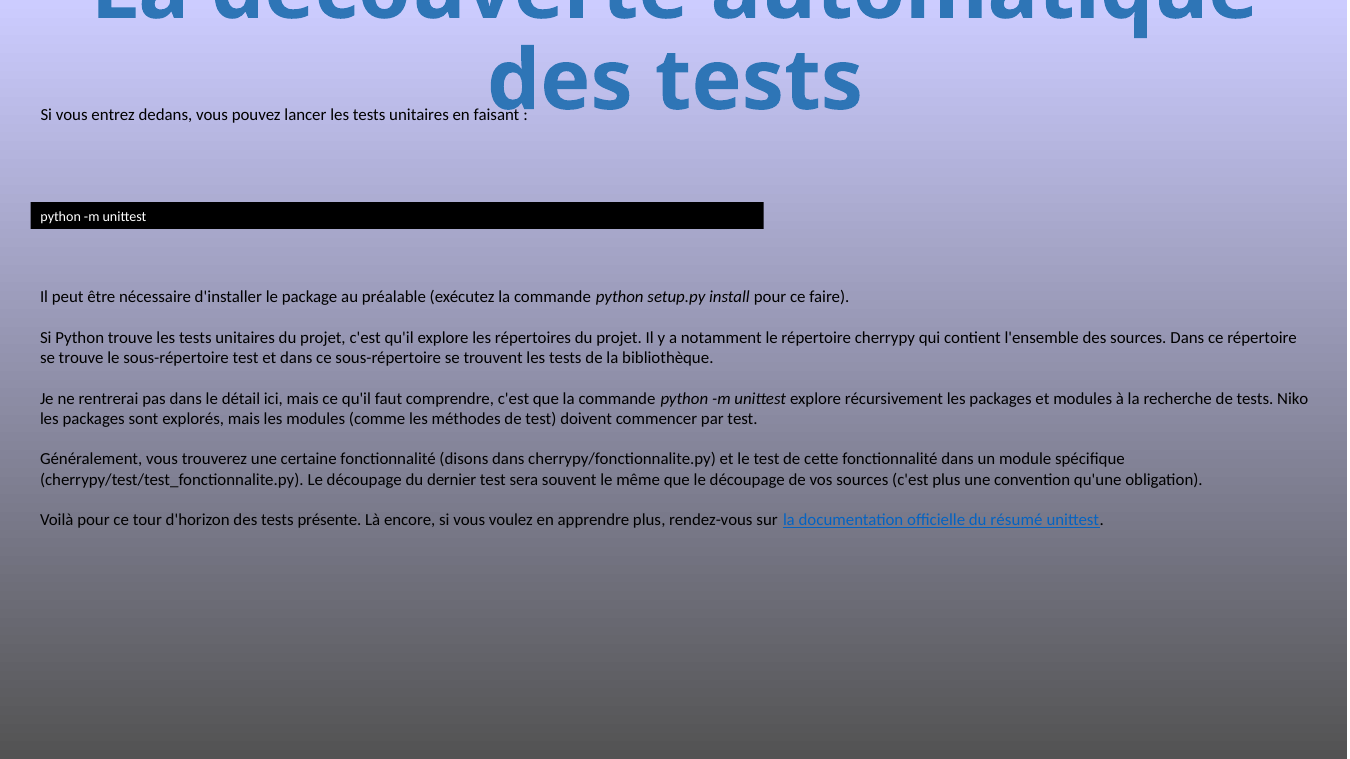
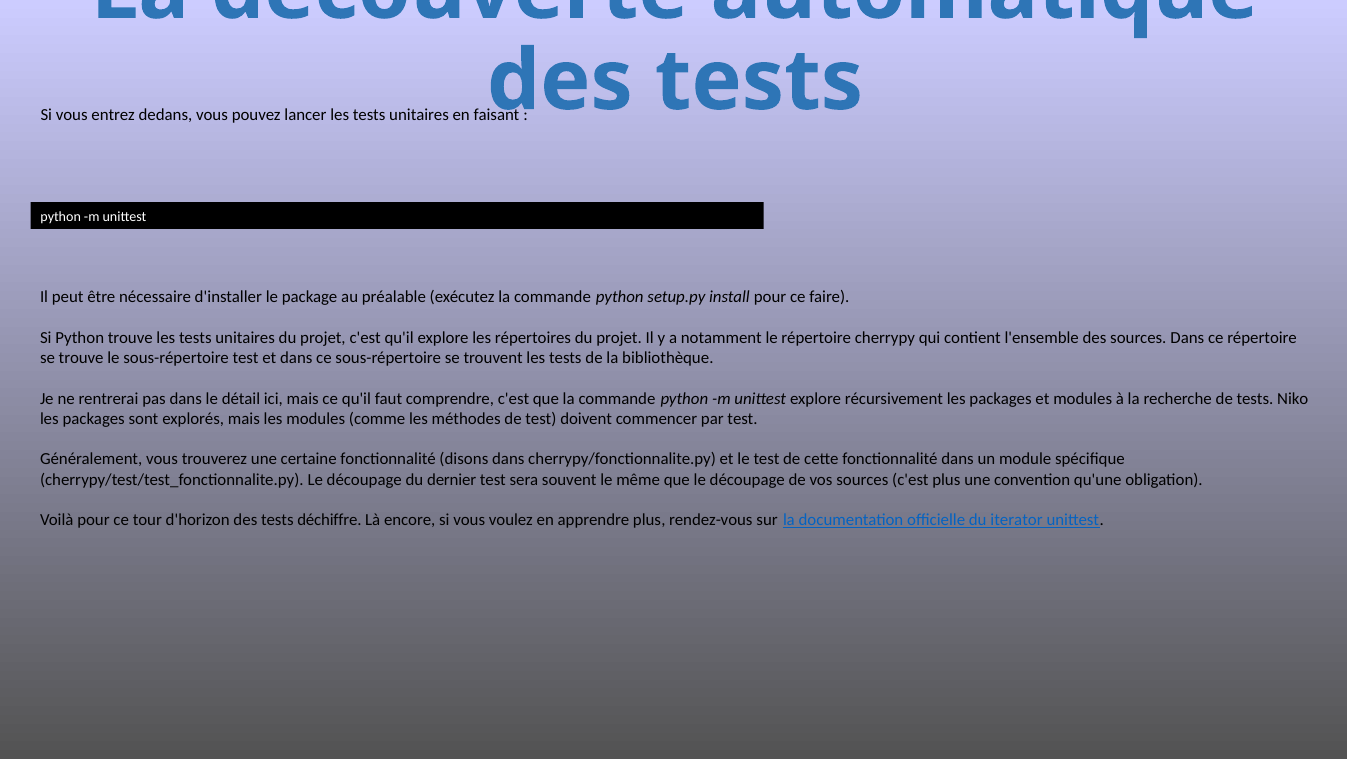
présente: présente -> déchiffre
résumé: résumé -> iterator
